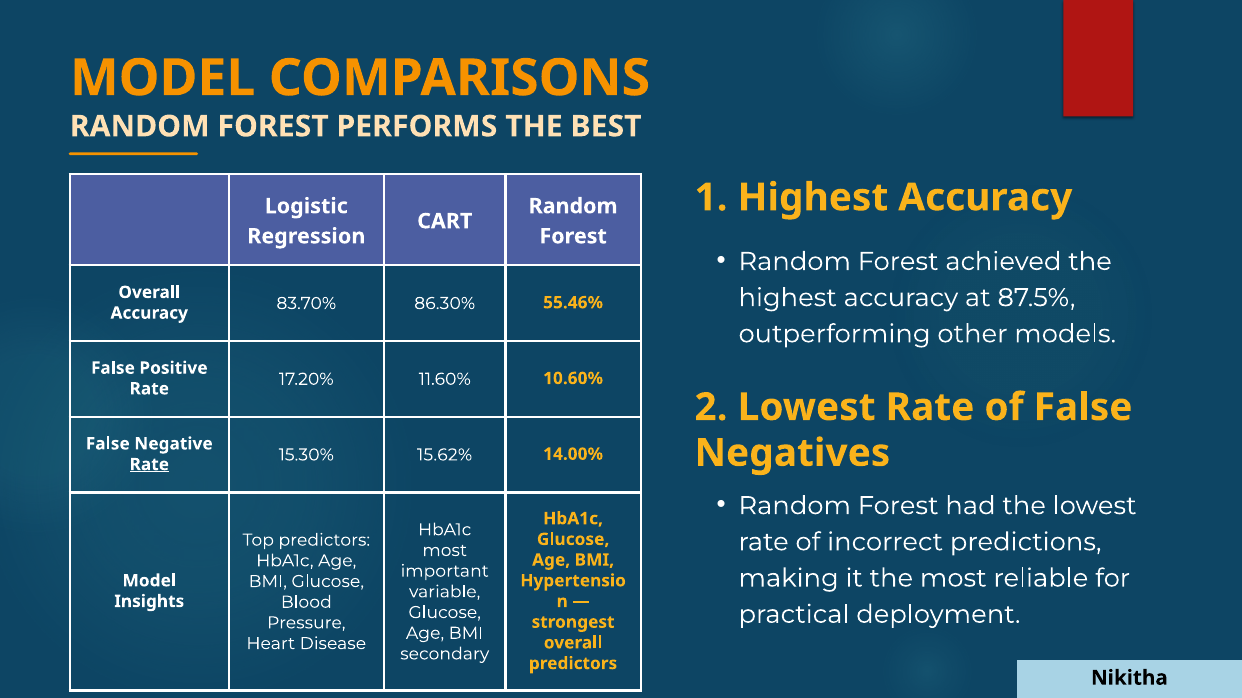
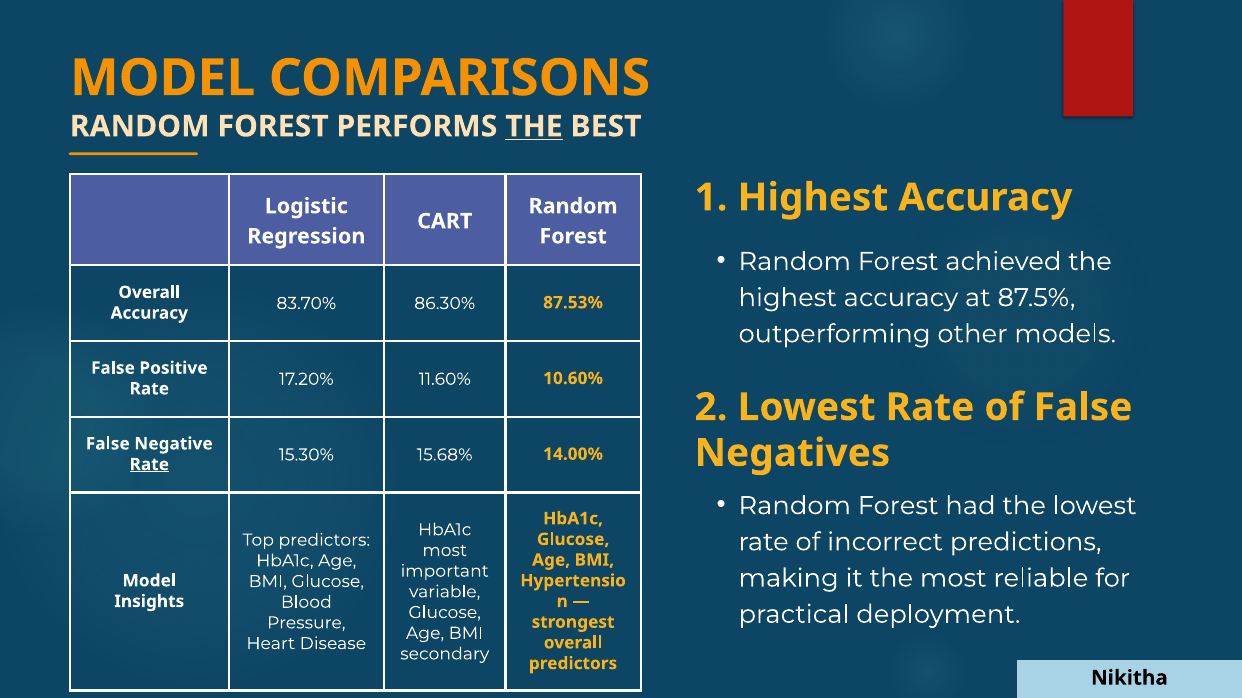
THE at (534, 127) underline: none -> present
55.46%: 55.46% -> 87.53%
15.62%: 15.62% -> 15.68%
